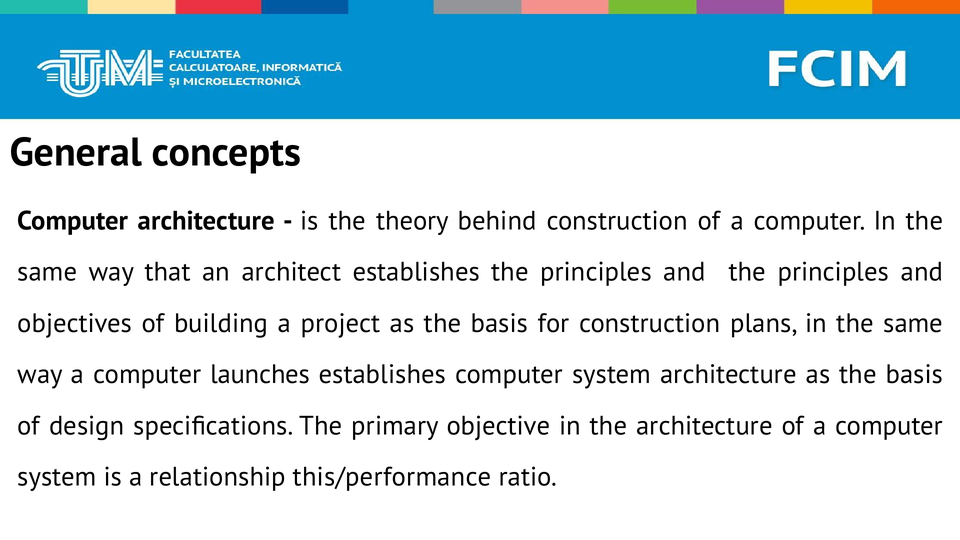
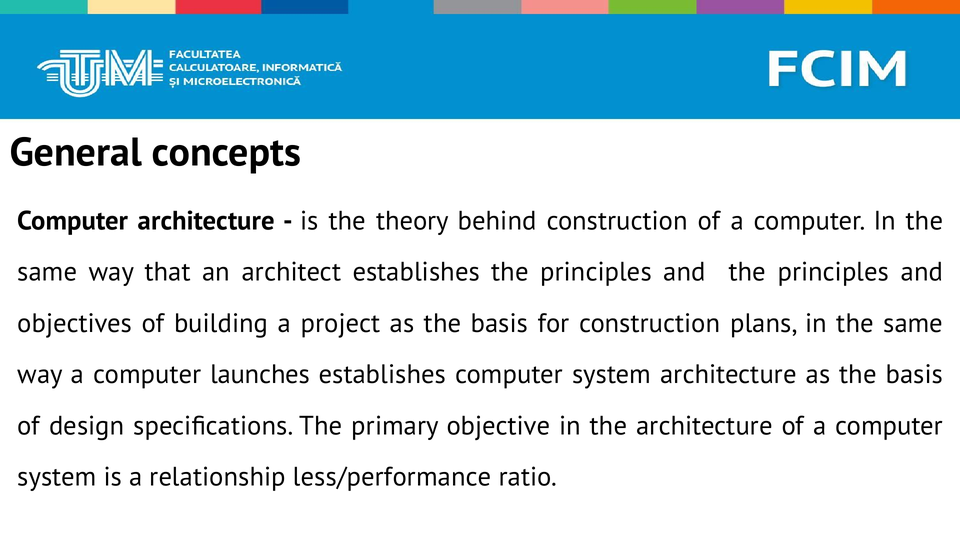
this/performance: this/performance -> less/performance
